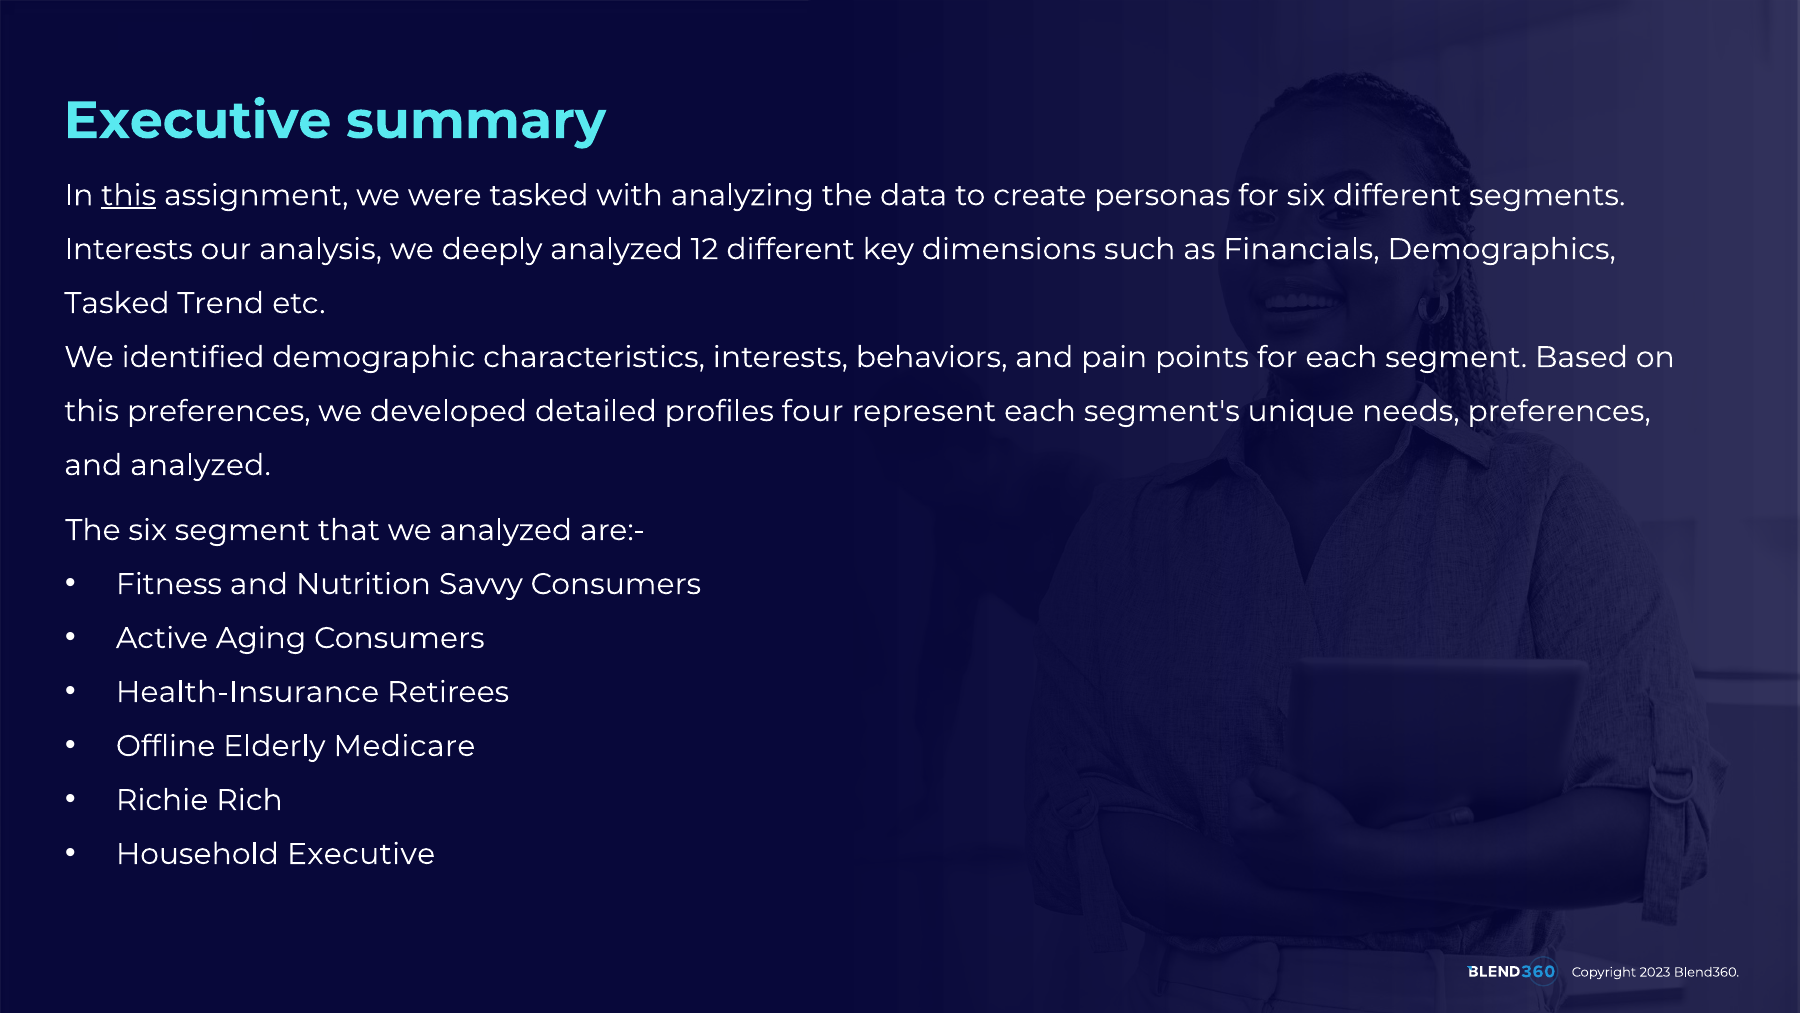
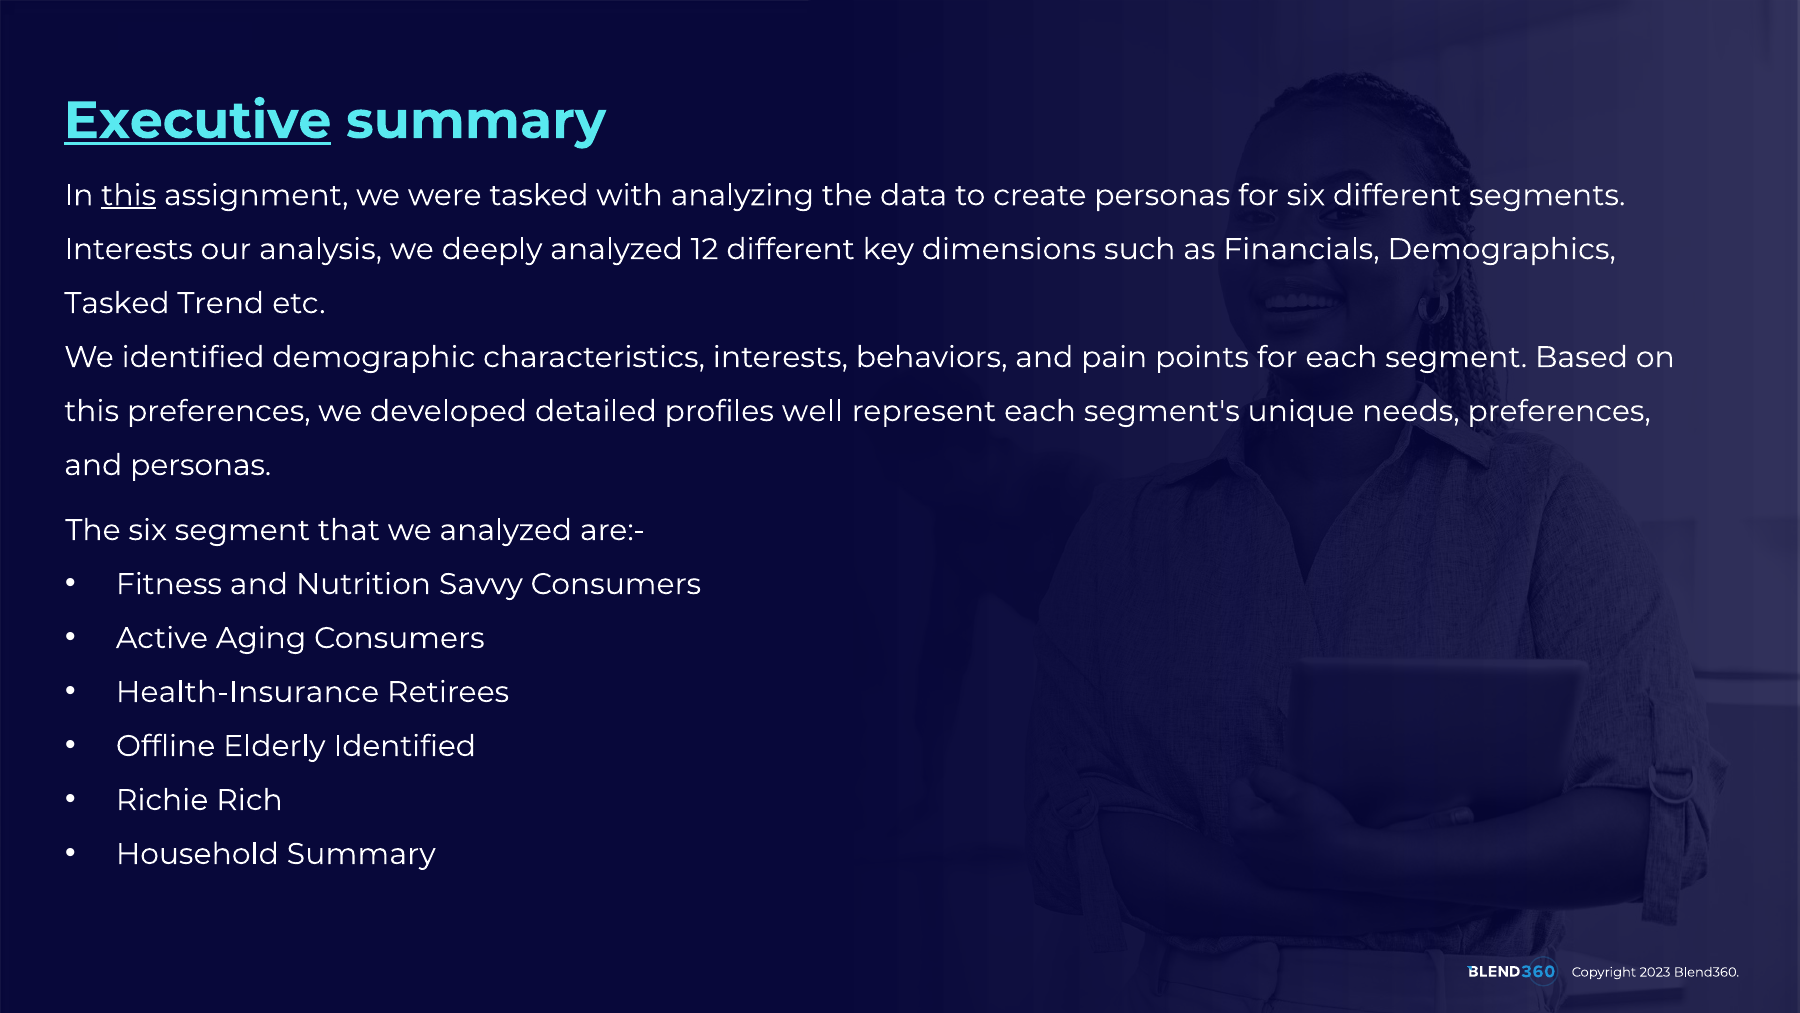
Executive at (198, 121) underline: none -> present
four: four -> well
and analyzed: analyzed -> personas
Elderly Medicare: Medicare -> Identified
Household Executive: Executive -> Summary
